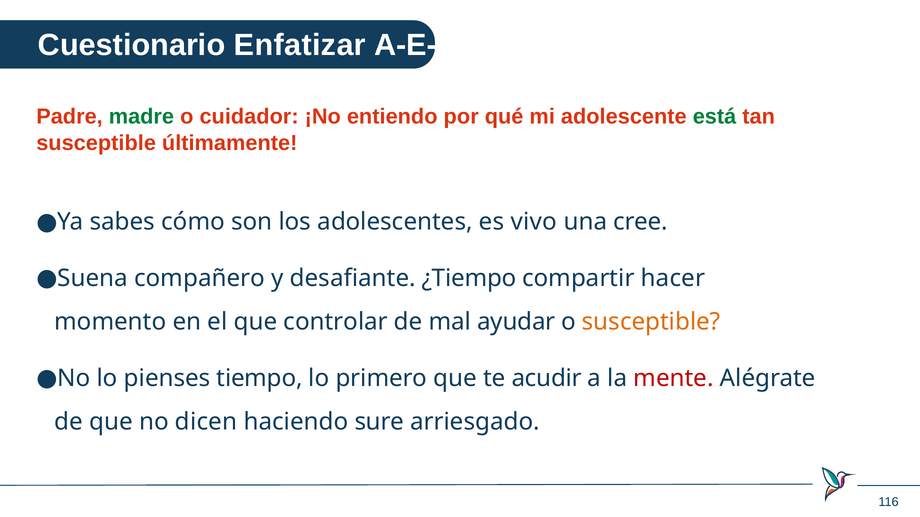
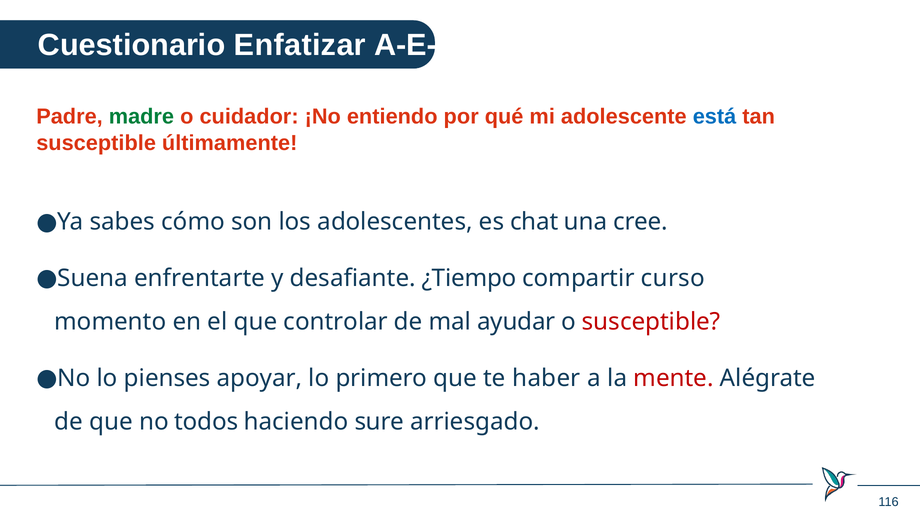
está colour: green -> blue
vivo: vivo -> chat
compañero: compañero -> enfrentarte
hacer: hacer -> curso
susceptible at (651, 322) colour: orange -> red
tiempo: tiempo -> apoyar
acudir: acudir -> haber
dicen: dicen -> todos
